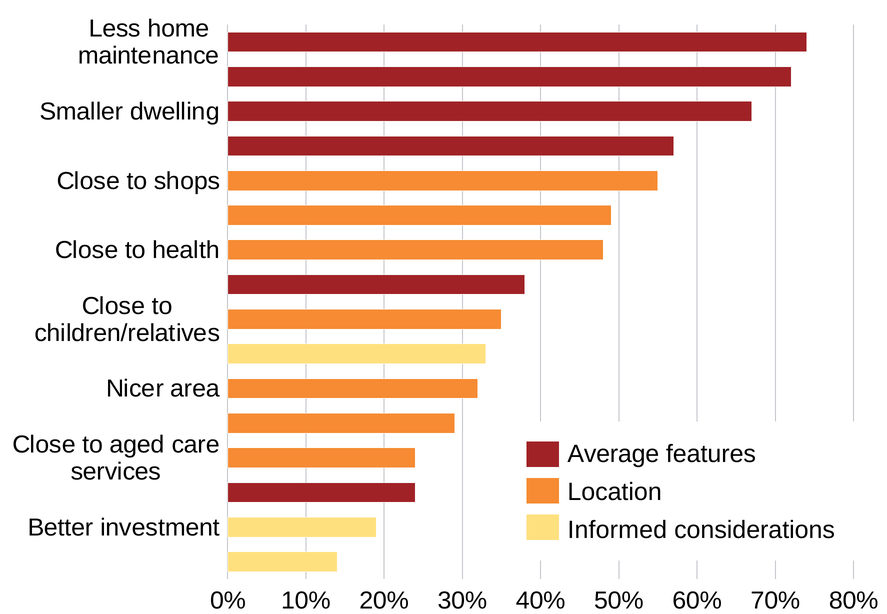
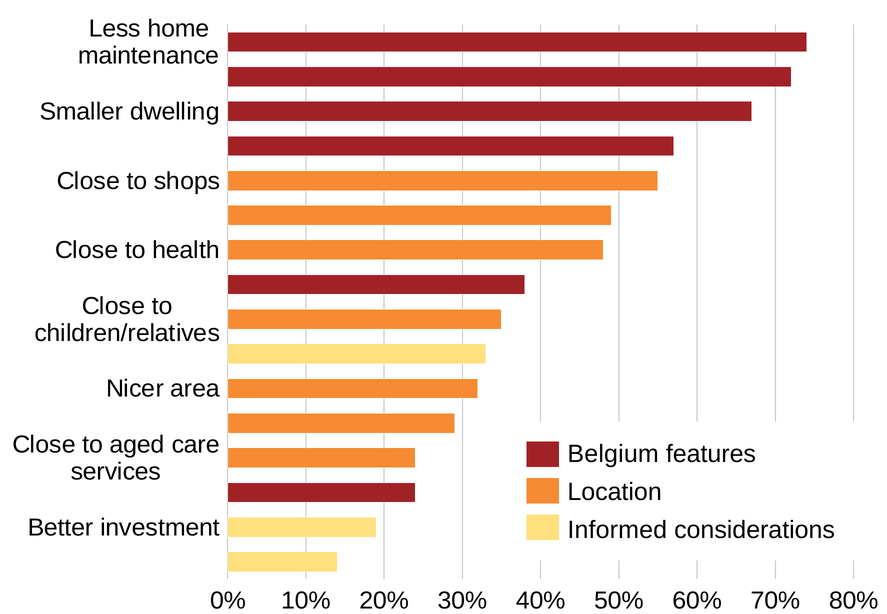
Average: Average -> Belgium
